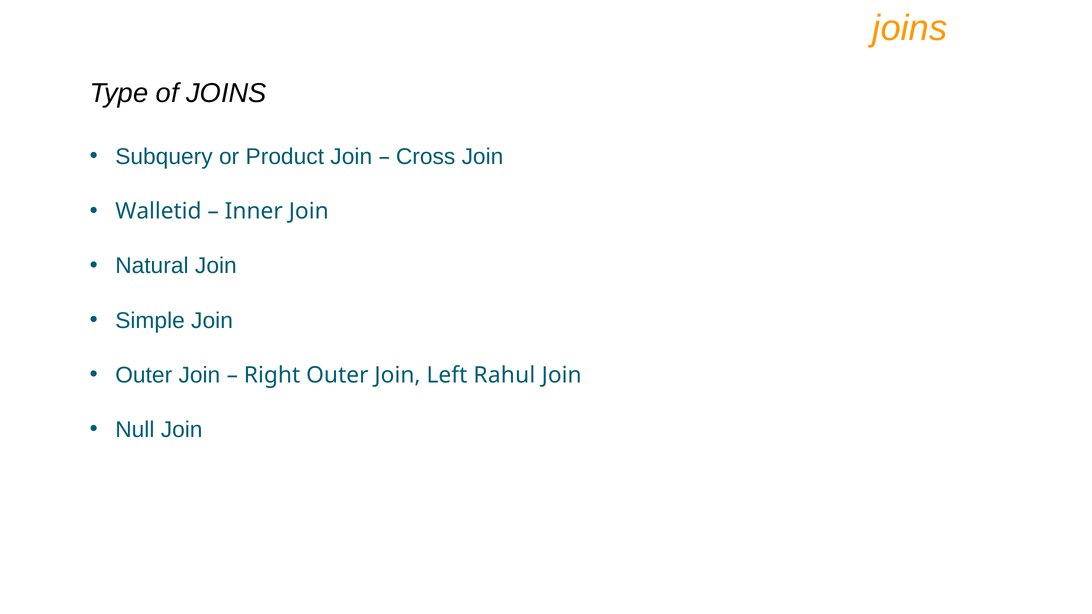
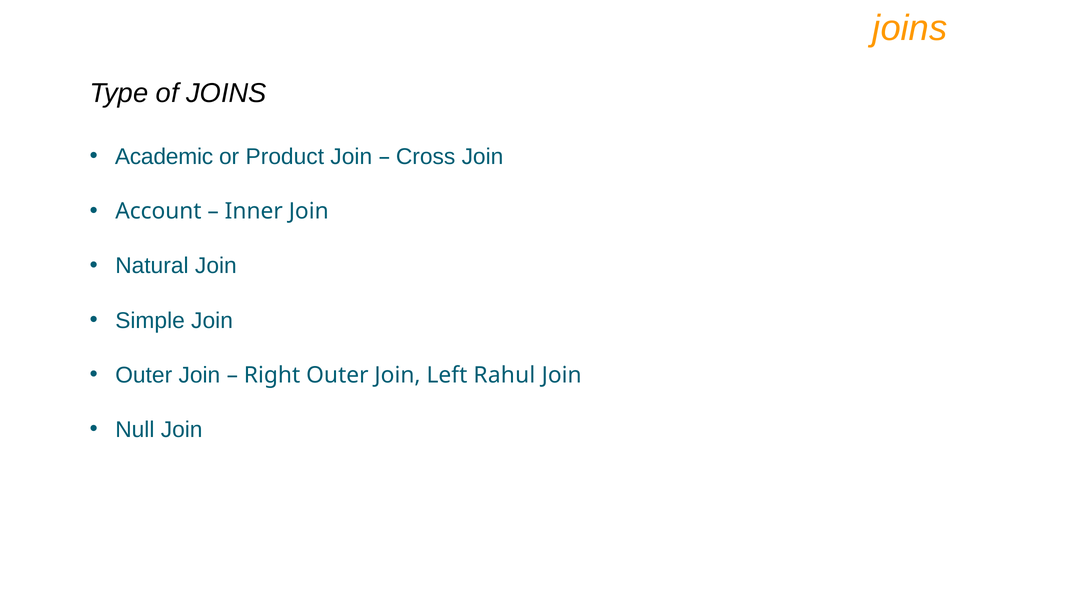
Subquery: Subquery -> Academic
Walletid: Walletid -> Account
